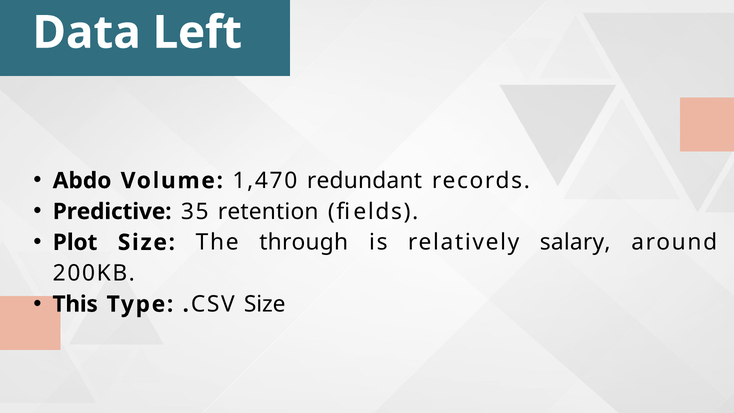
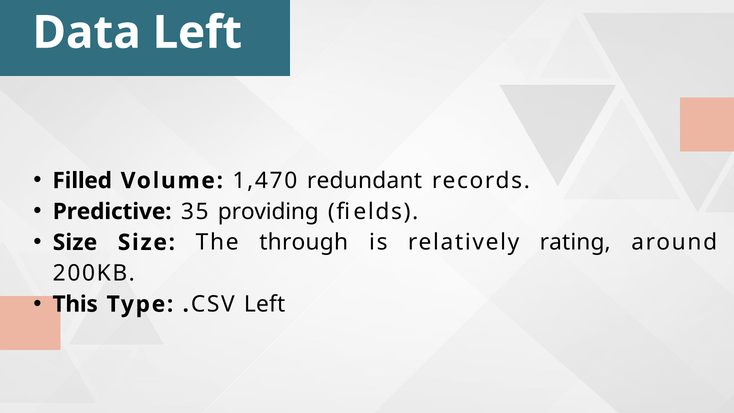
Abdo: Abdo -> Filled
retention: retention -> providing
Plot at (75, 242): Plot -> Size
salary: salary -> rating
Size at (265, 304): Size -> Left
